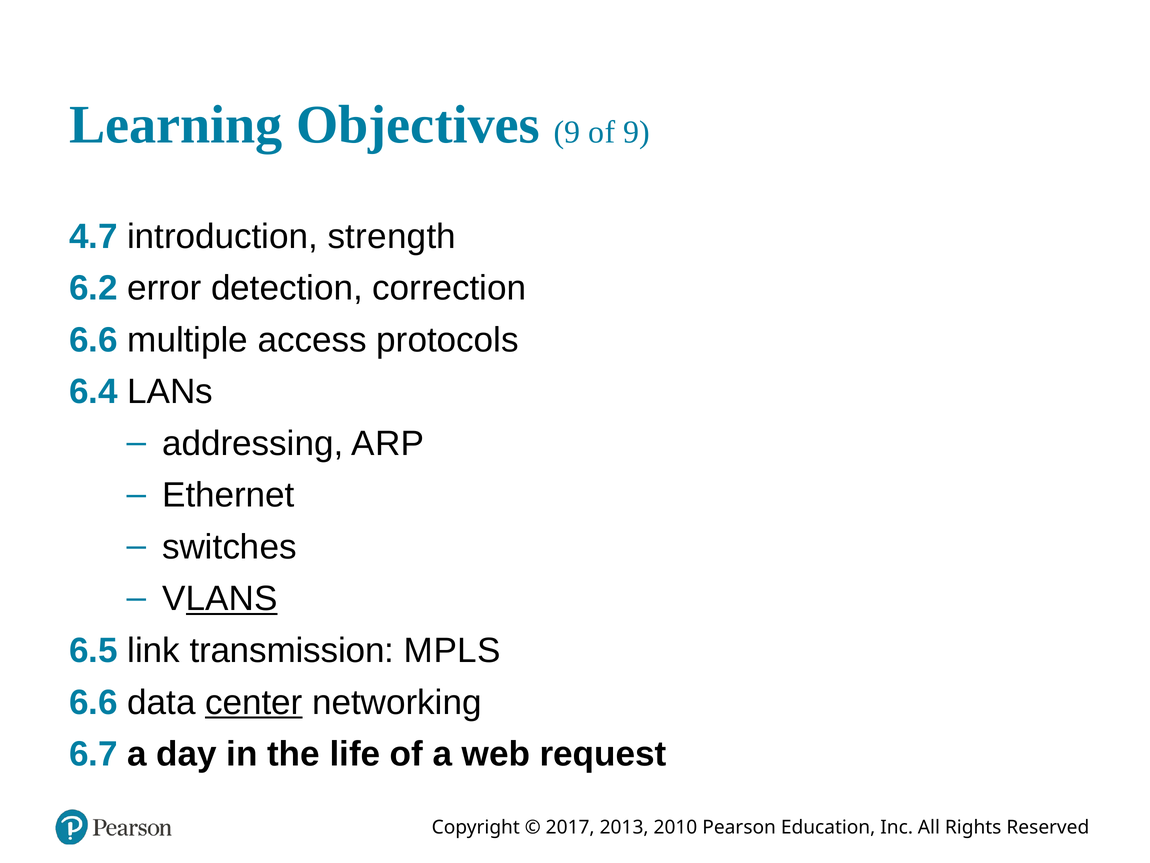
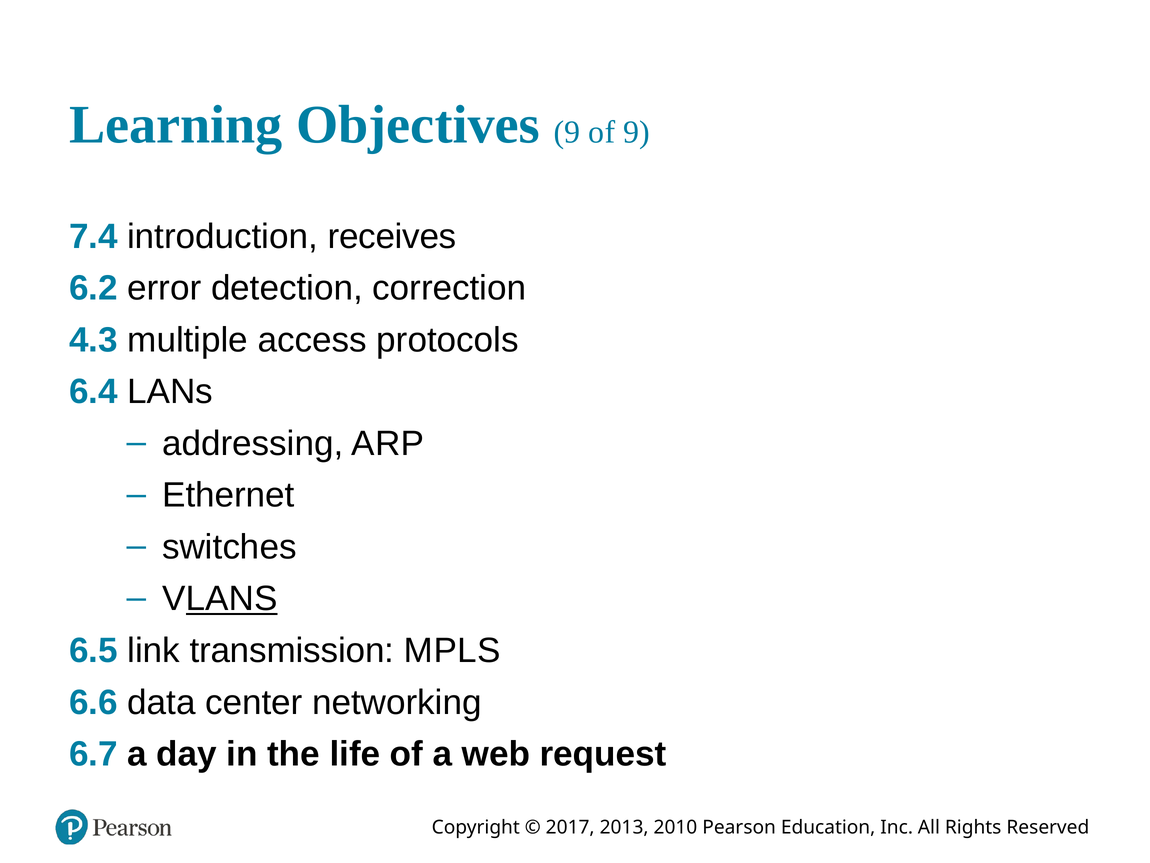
4.7: 4.7 -> 7.4
strength: strength -> receives
6.6 at (93, 340): 6.6 -> 4.3
center underline: present -> none
